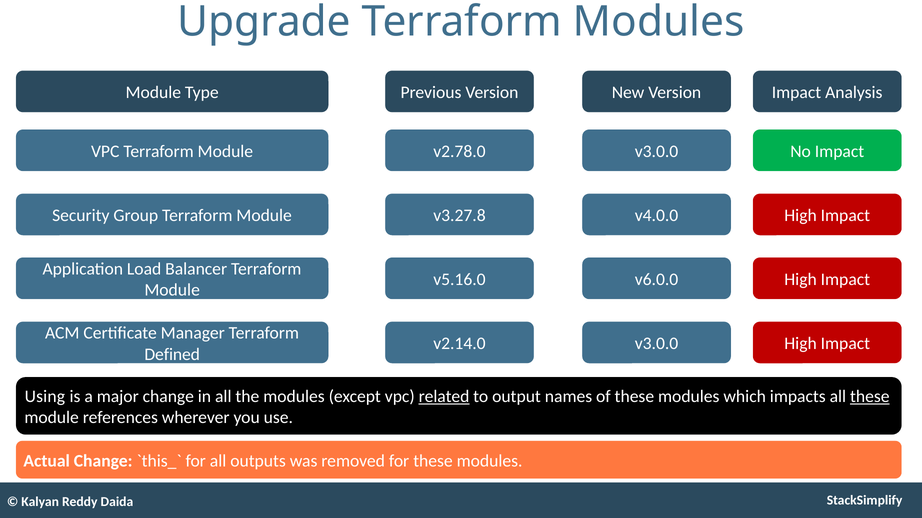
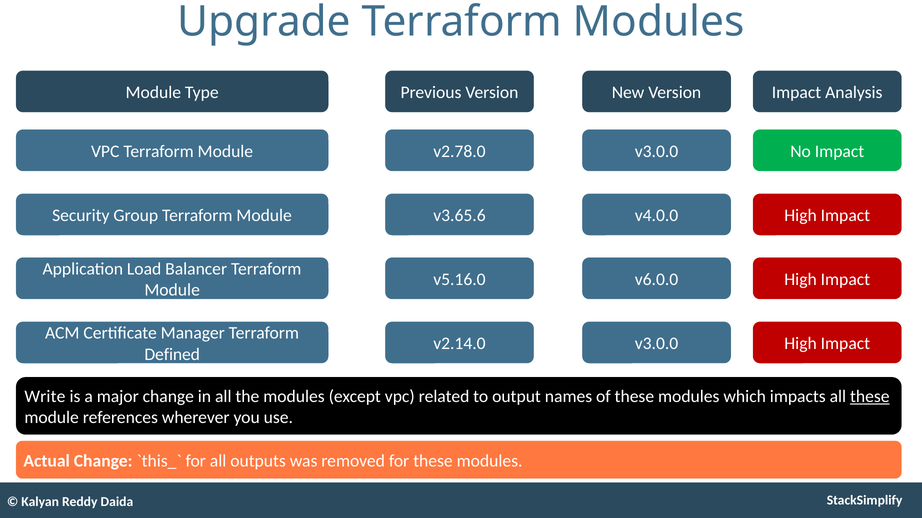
v3.27.8: v3.27.8 -> v3.65.6
Using: Using -> Write
related underline: present -> none
